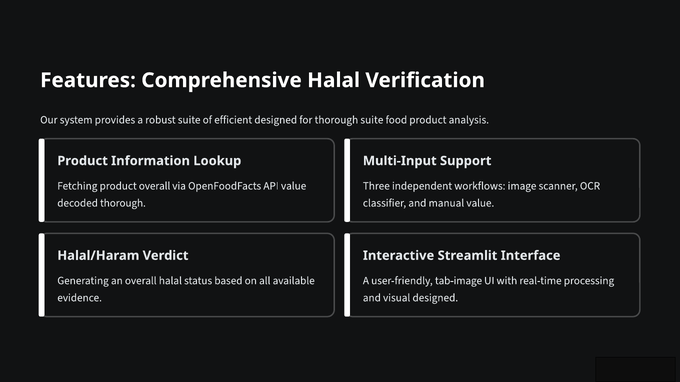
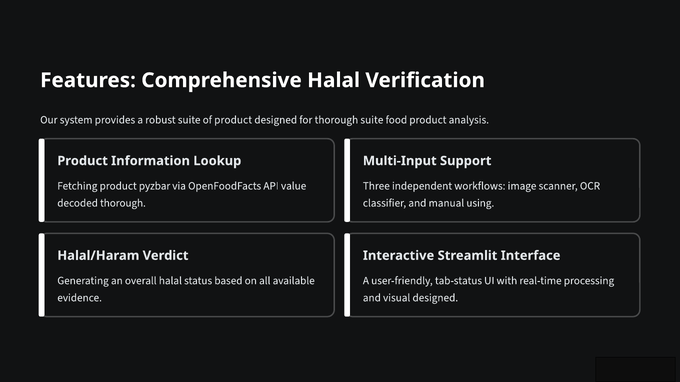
of efficient: efficient -> product
product overall: overall -> pyzbar
manual value: value -> using
tab-image: tab-image -> tab-status
